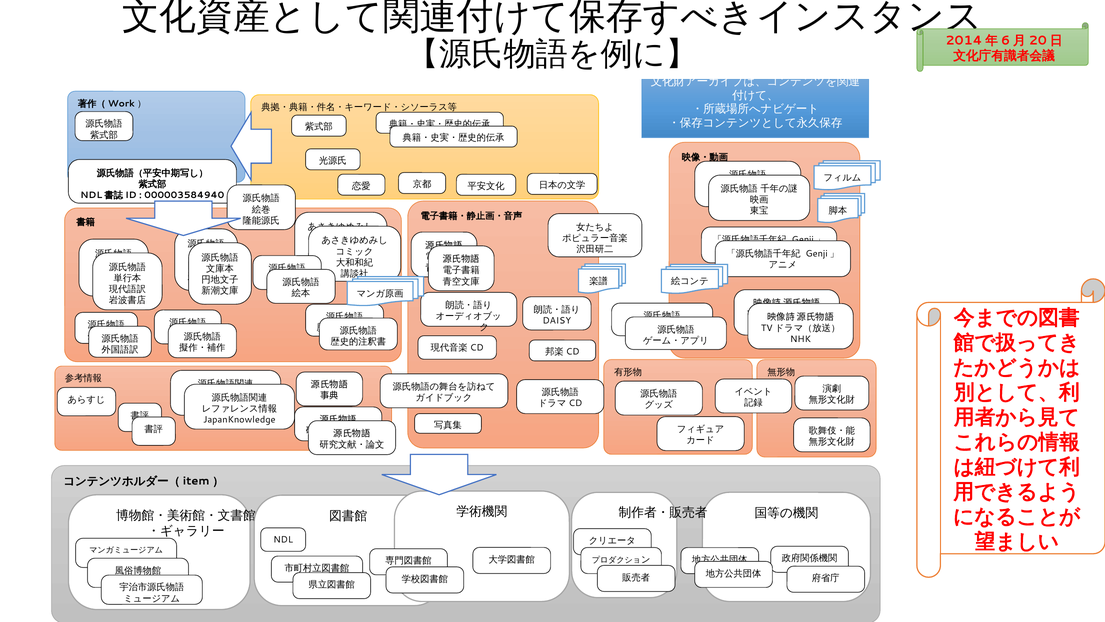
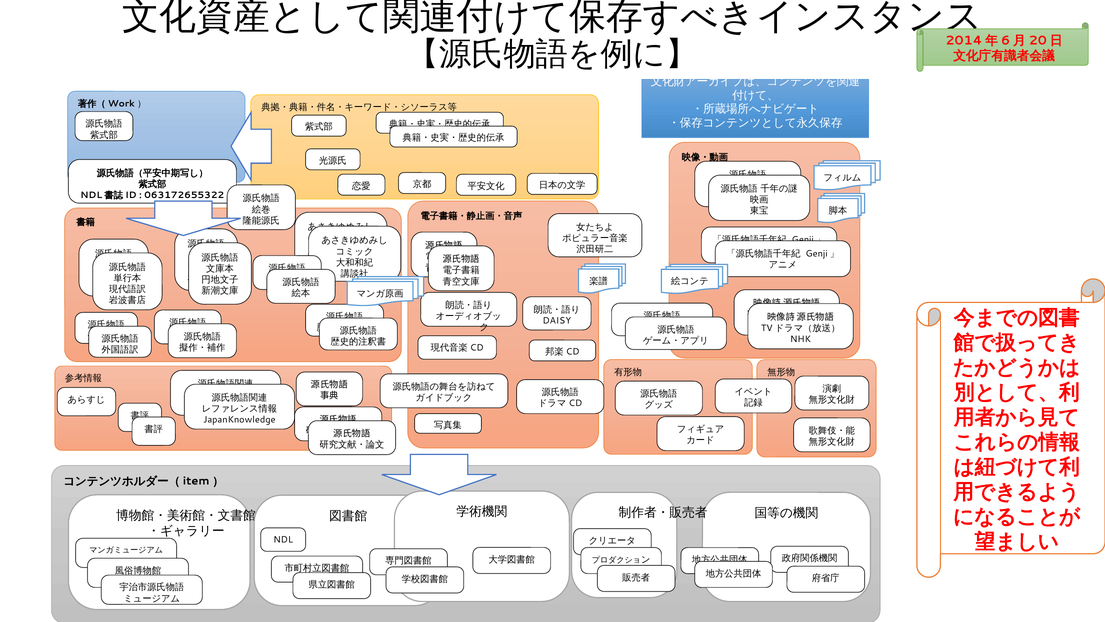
000003584940: 000003584940 -> 063172655322
